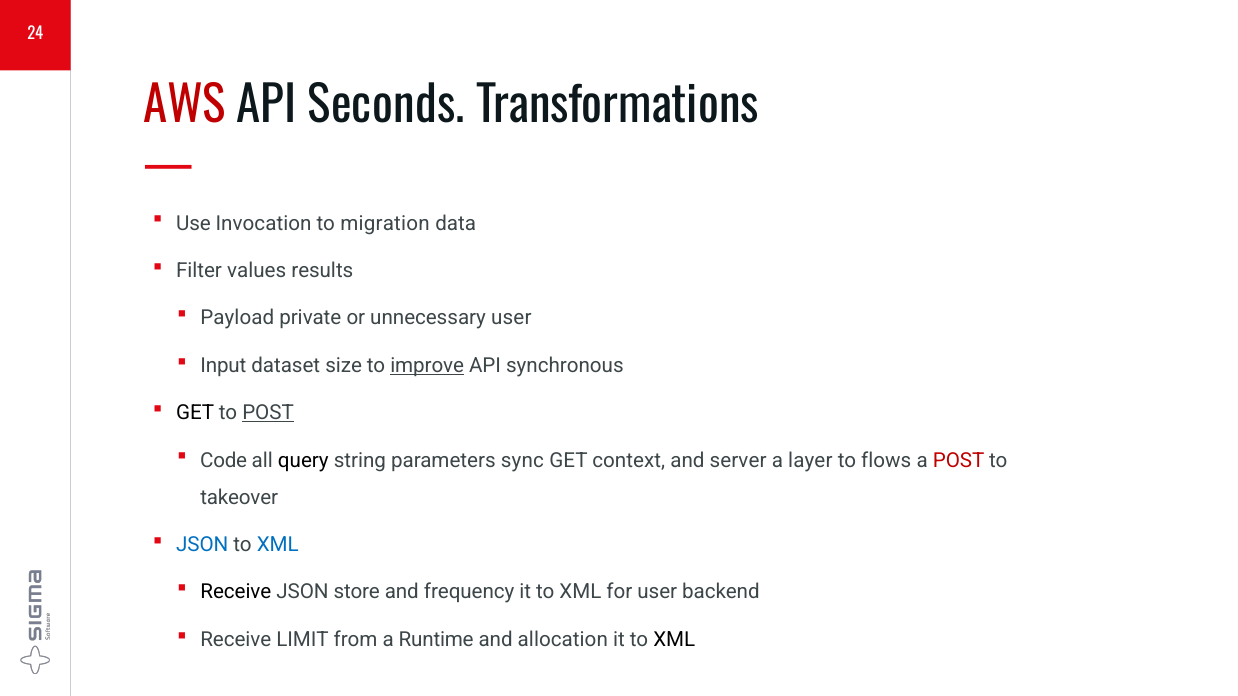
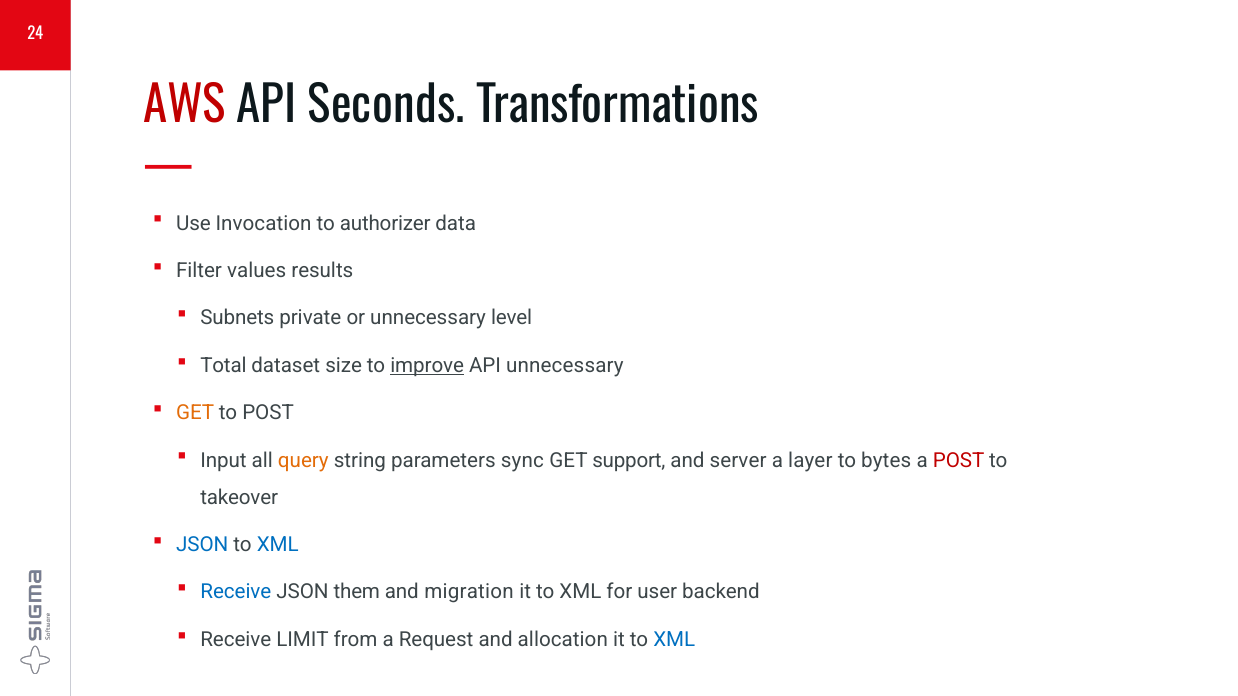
migration: migration -> authorizer
Payload: Payload -> Subnets
unnecessary user: user -> level
Input: Input -> Total
API synchronous: synchronous -> unnecessary
GET at (195, 413) colour: black -> orange
POST at (268, 413) underline: present -> none
Code: Code -> Input
query colour: black -> orange
context: context -> support
flows: flows -> bytes
Receive at (236, 592) colour: black -> blue
store: store -> them
frequency: frequency -> migration
Runtime: Runtime -> Request
XML at (674, 640) colour: black -> blue
